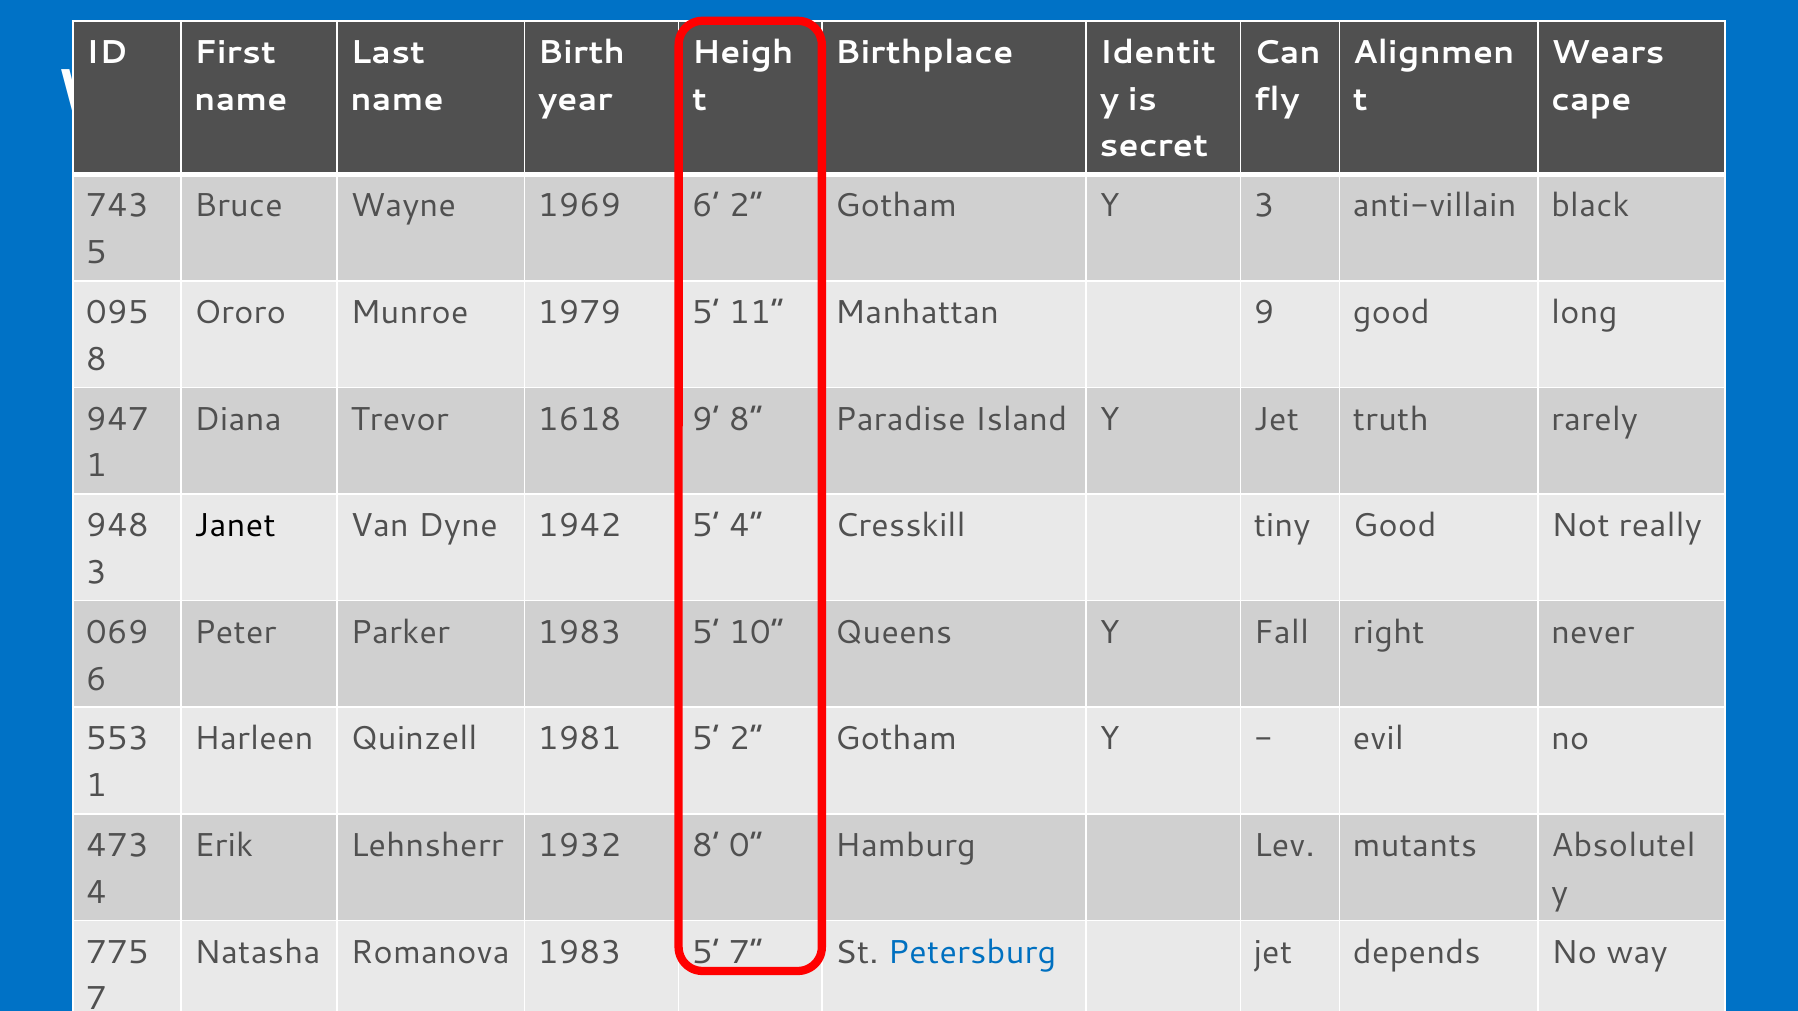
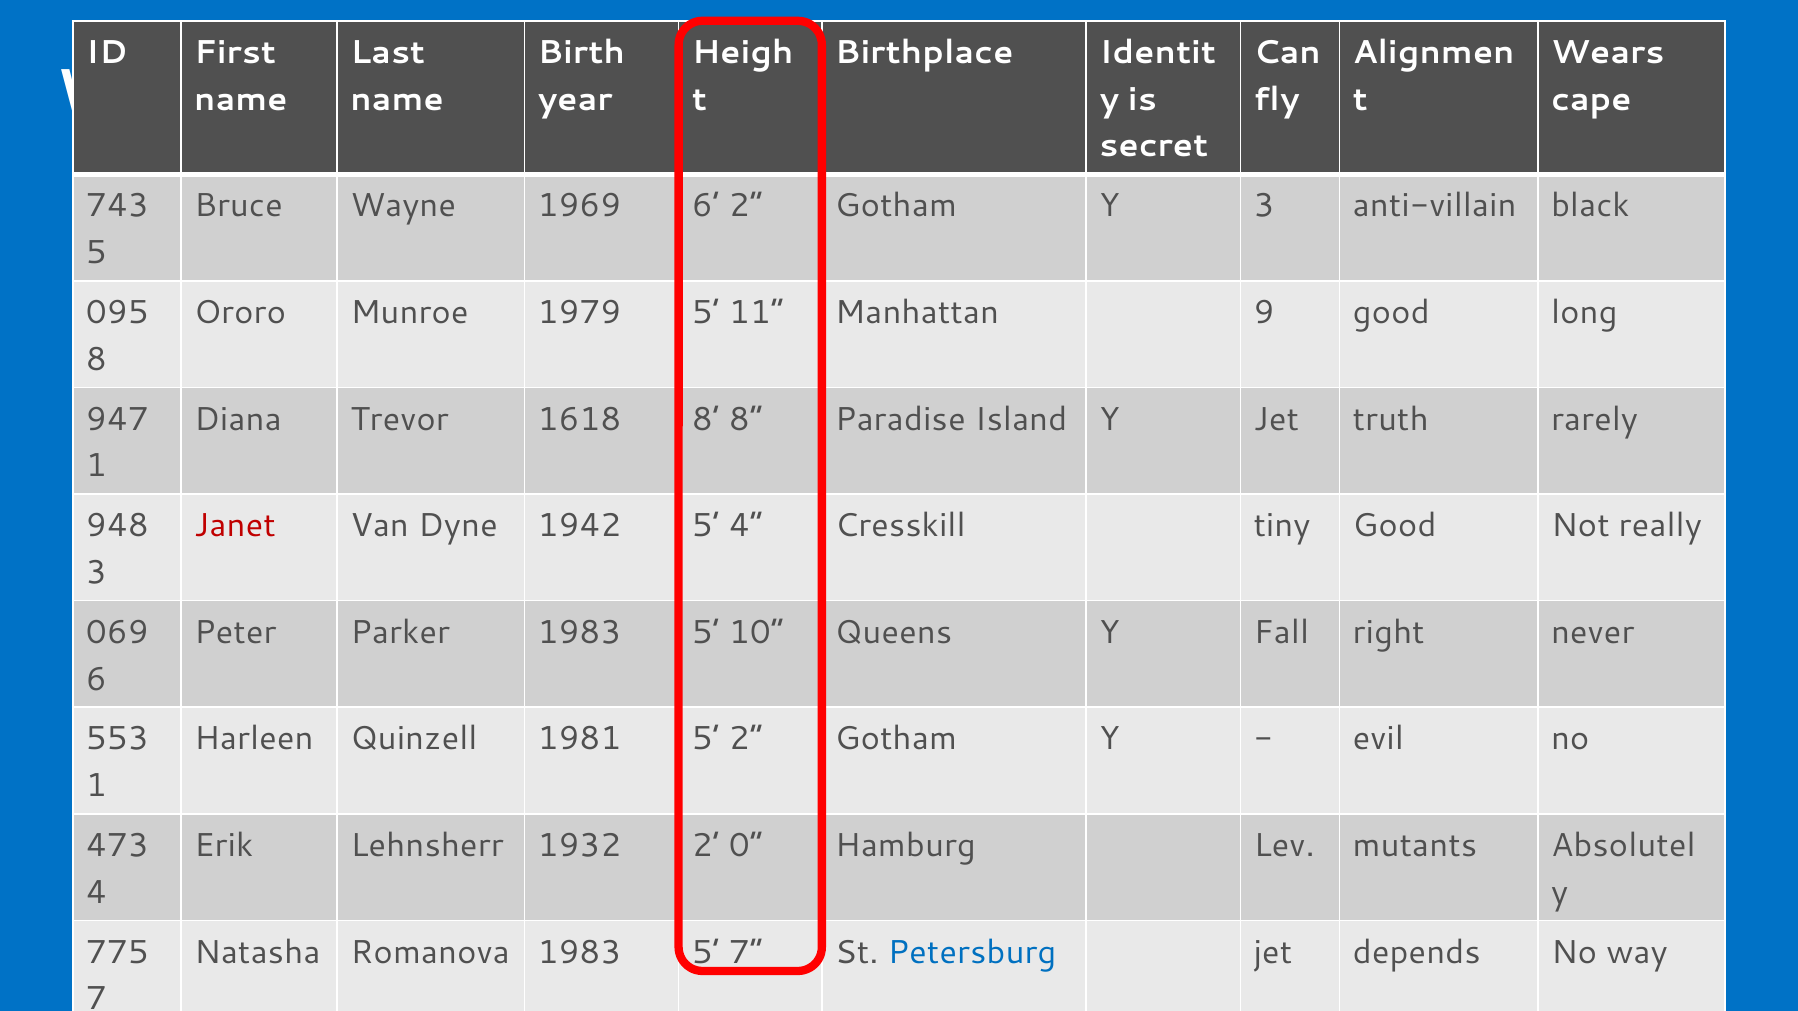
1618 9: 9 -> 8
Janet colour: black -> red
1932 8: 8 -> 2
